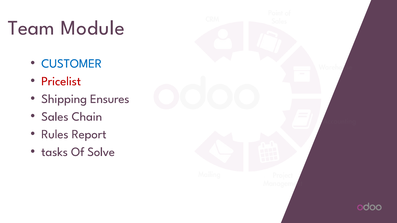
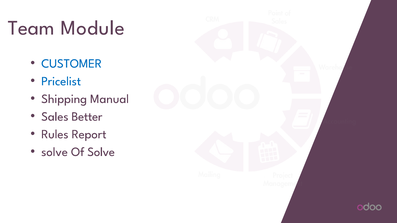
Pricelist colour: red -> blue
Ensures: Ensures -> Manual
Chain: Chain -> Better
tasks at (55, 152): tasks -> solve
